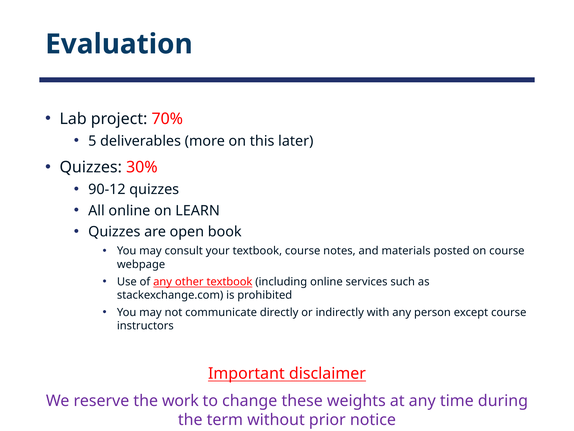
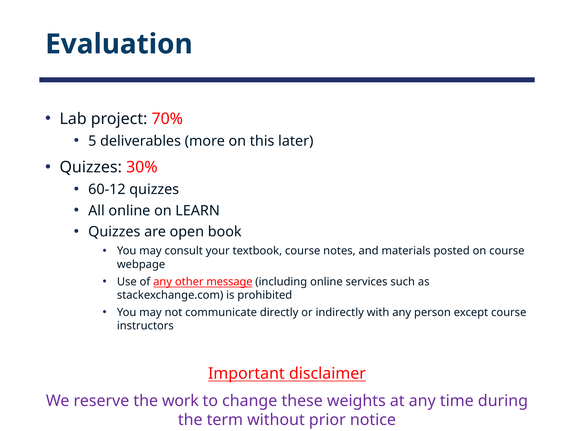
90-12: 90-12 -> 60-12
other textbook: textbook -> message
